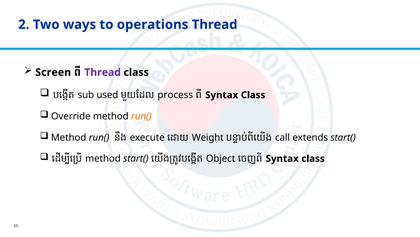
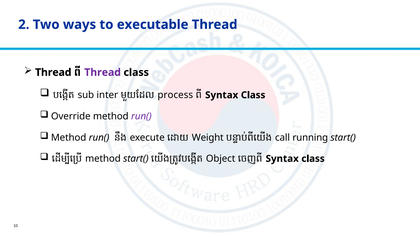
operations: operations -> executable
Screen at (53, 72): Screen -> Thread
used: used -> inter
run( at (141, 116) colour: orange -> purple
extends: extends -> running
